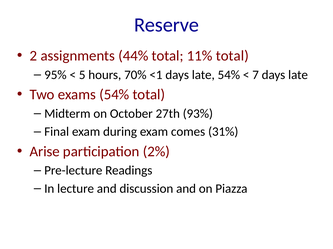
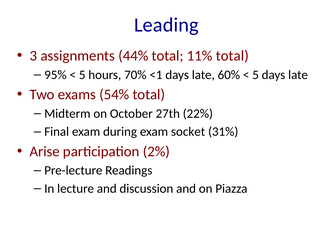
Reserve: Reserve -> Leading
2: 2 -> 3
late 54%: 54% -> 60%
7 at (256, 75): 7 -> 5
93%: 93% -> 22%
comes: comes -> socket
